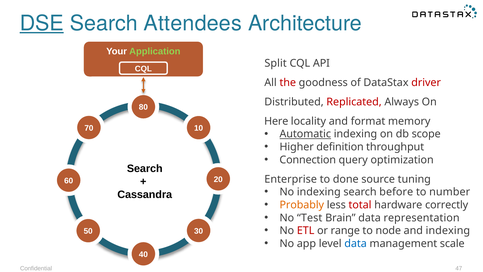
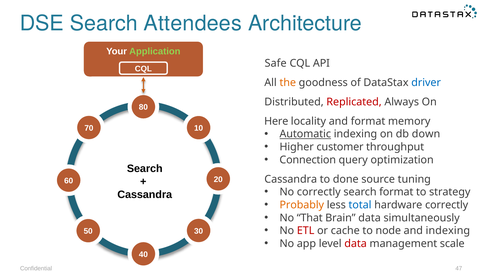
DSE underline: present -> none
Split: Split -> Safe
the colour: red -> orange
driver colour: red -> blue
scope: scope -> down
definition: definition -> customer
Enterprise at (291, 179): Enterprise -> Cassandra
No indexing: indexing -> correctly
search before: before -> format
number: number -> strategy
total colour: red -> blue
Test: Test -> That
representation: representation -> simultaneously
range: range -> cache
data at (356, 243) colour: blue -> red
